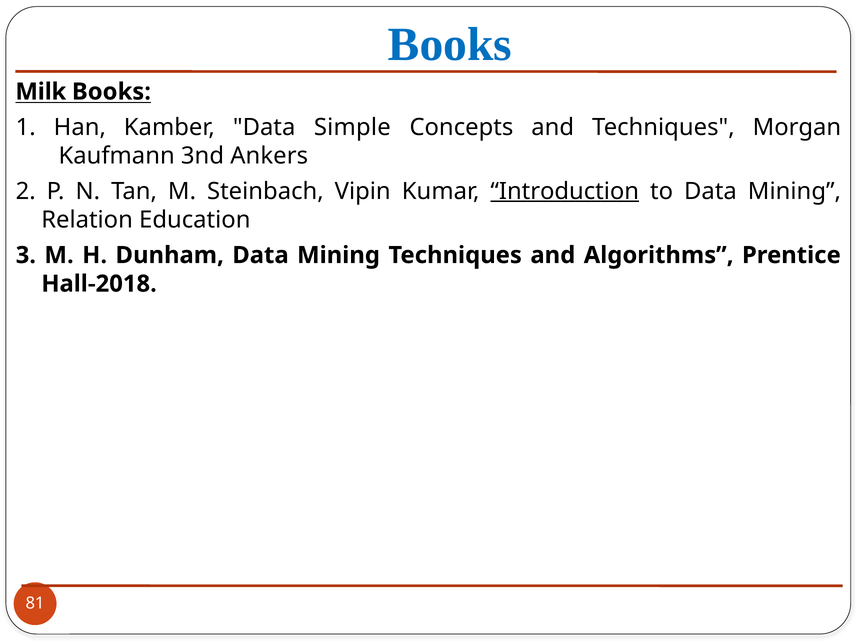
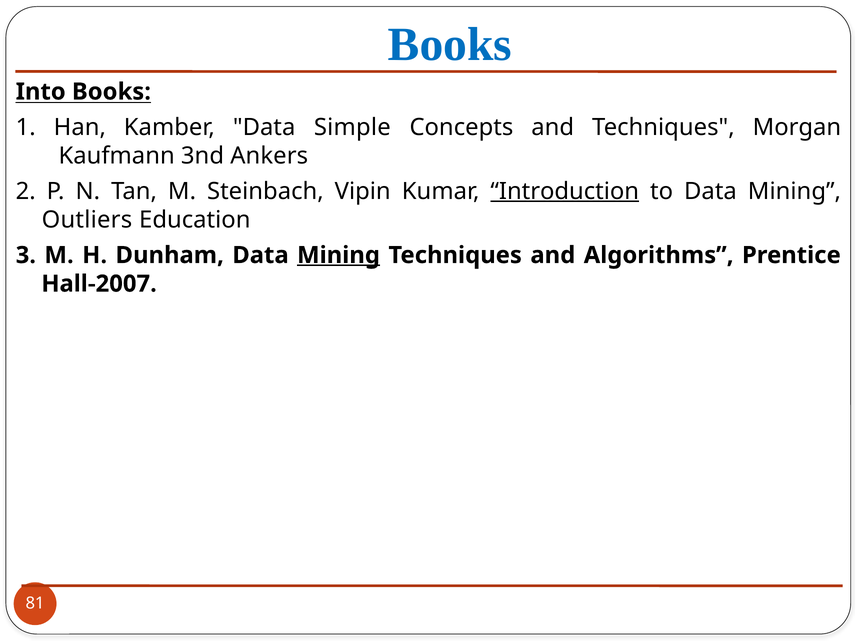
Milk: Milk -> Into
Relation: Relation -> Outliers
Mining at (339, 255) underline: none -> present
Hall-2018: Hall-2018 -> Hall-2007
